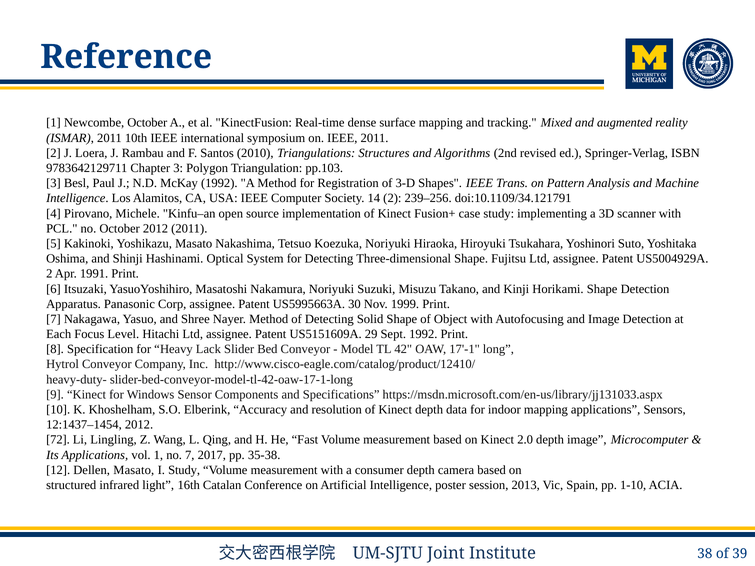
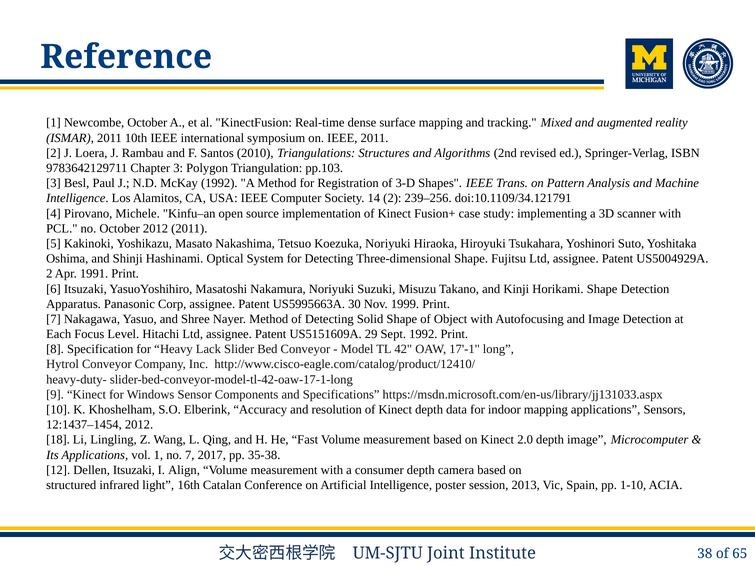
72: 72 -> 18
Dellen Masato: Masato -> Itsuzaki
I Study: Study -> Align
39: 39 -> 65
